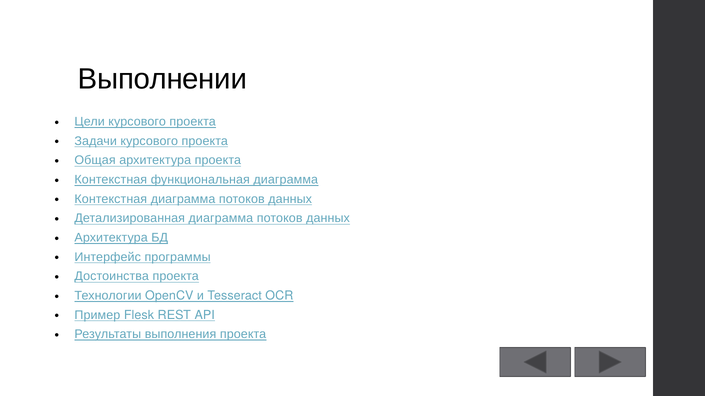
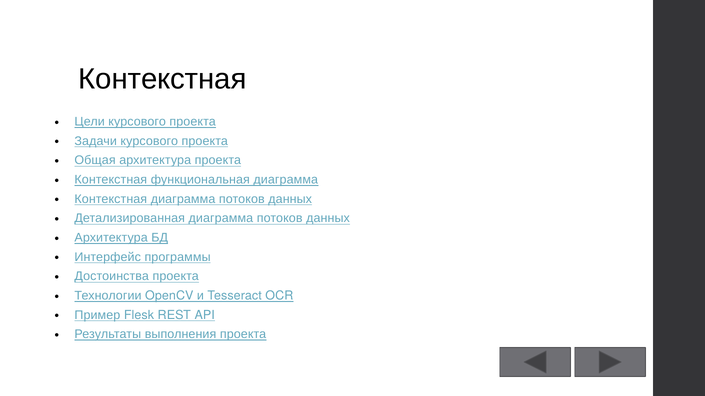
Выполнении at (162, 79): Выполнении -> Контекстная
